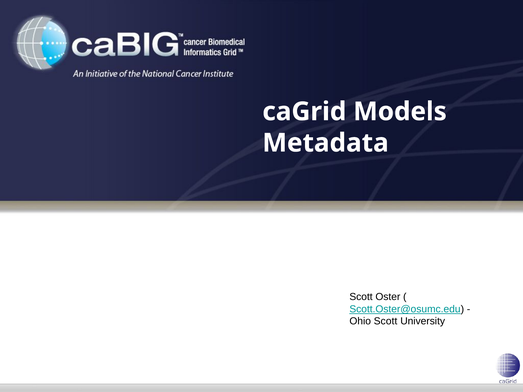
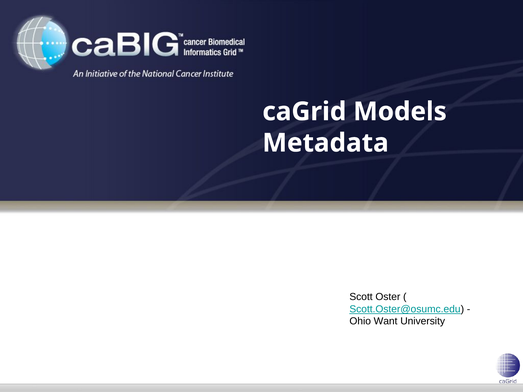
Ohio Scott: Scott -> Want
